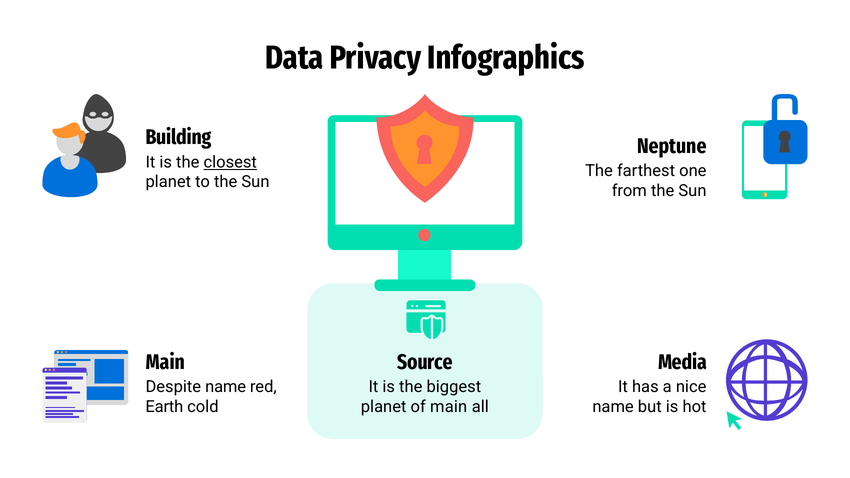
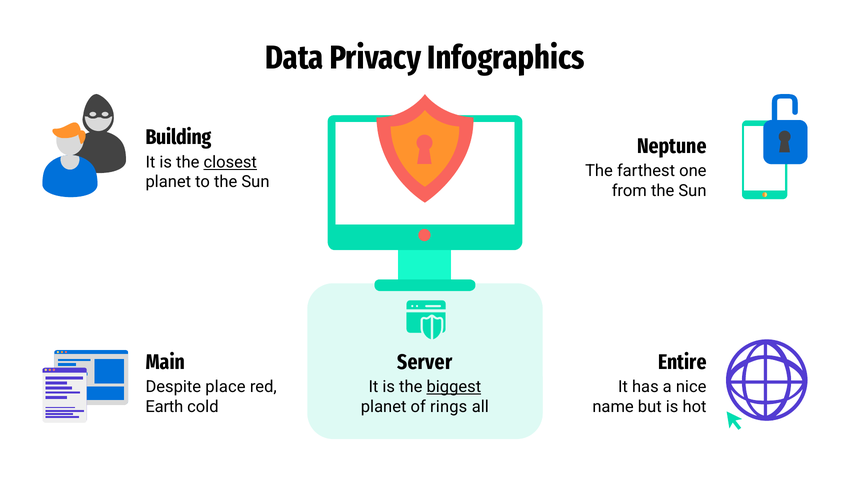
Source: Source -> Server
Media: Media -> Entire
Despite name: name -> place
biggest underline: none -> present
of main: main -> rings
